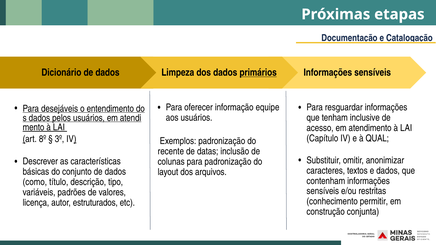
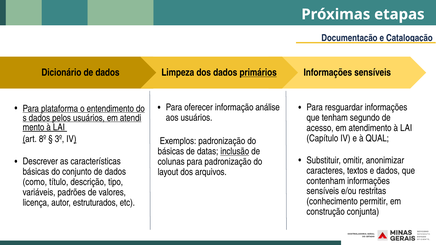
equipe: equipe -> análise
desejáveis: desejáveis -> plataforma
inclusive: inclusive -> segundo
recente at (171, 152): recente -> básicas
inclusão underline: none -> present
